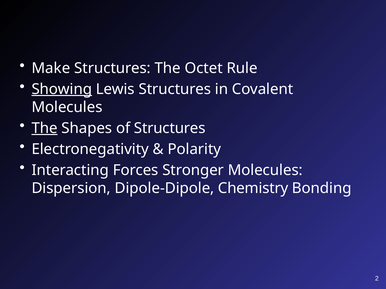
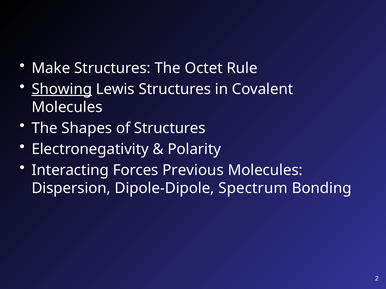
The at (45, 128) underline: present -> none
Stronger: Stronger -> Previous
Chemistry: Chemistry -> Spectrum
